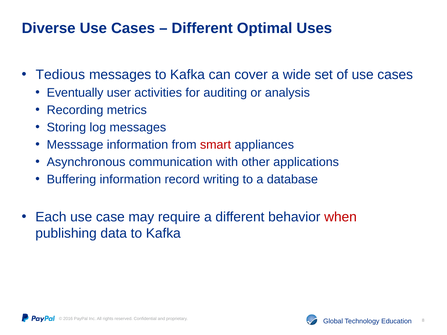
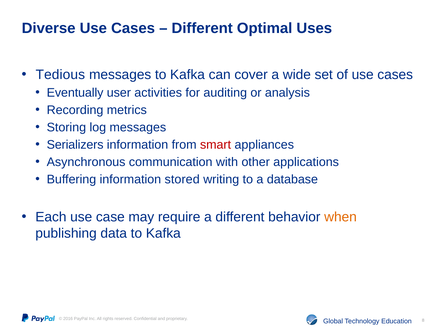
Messsage: Messsage -> Serializers
record: record -> stored
when colour: red -> orange
